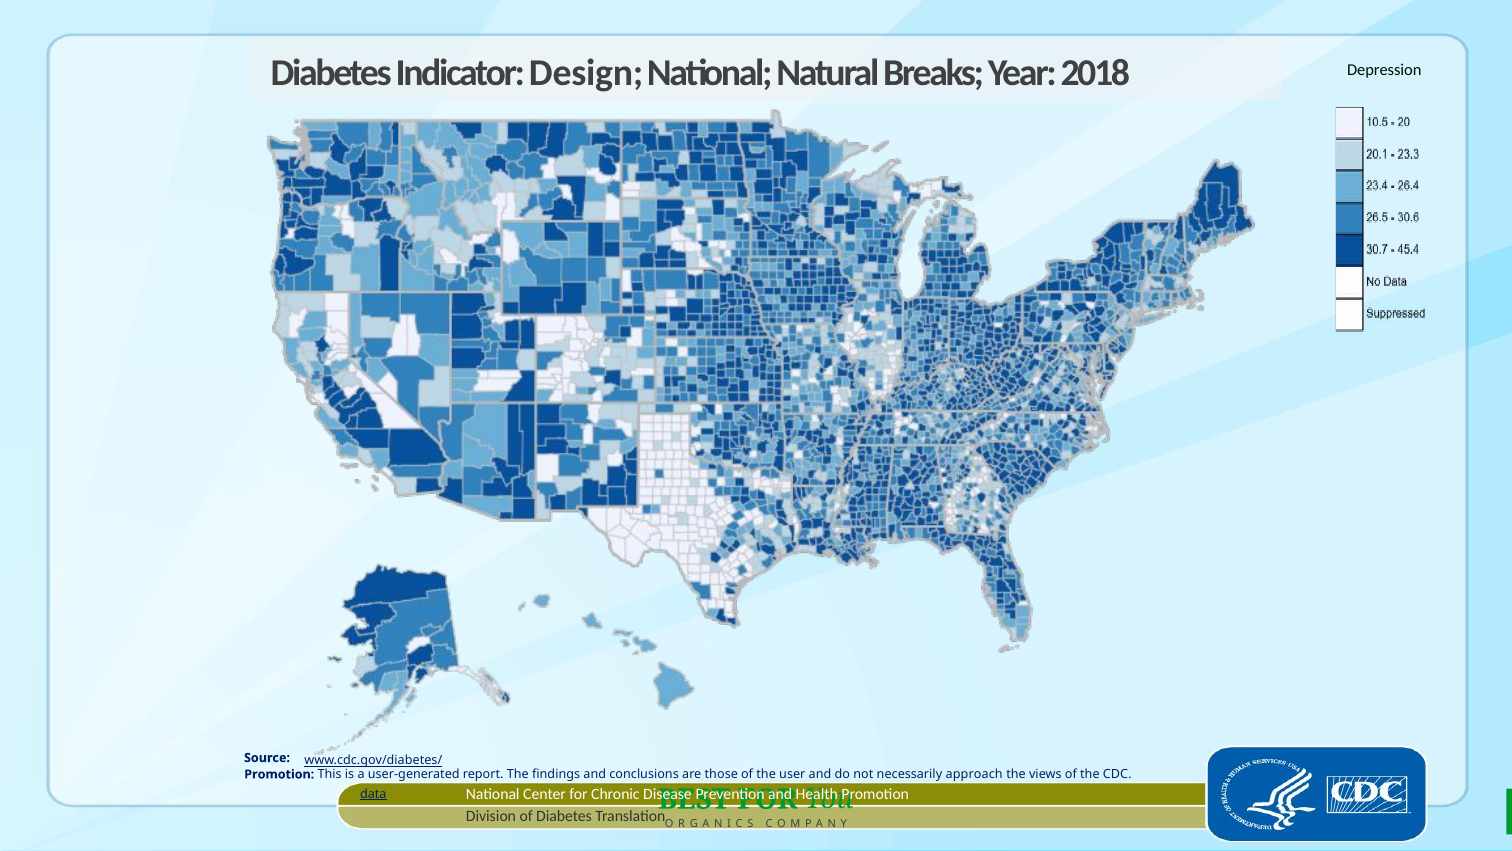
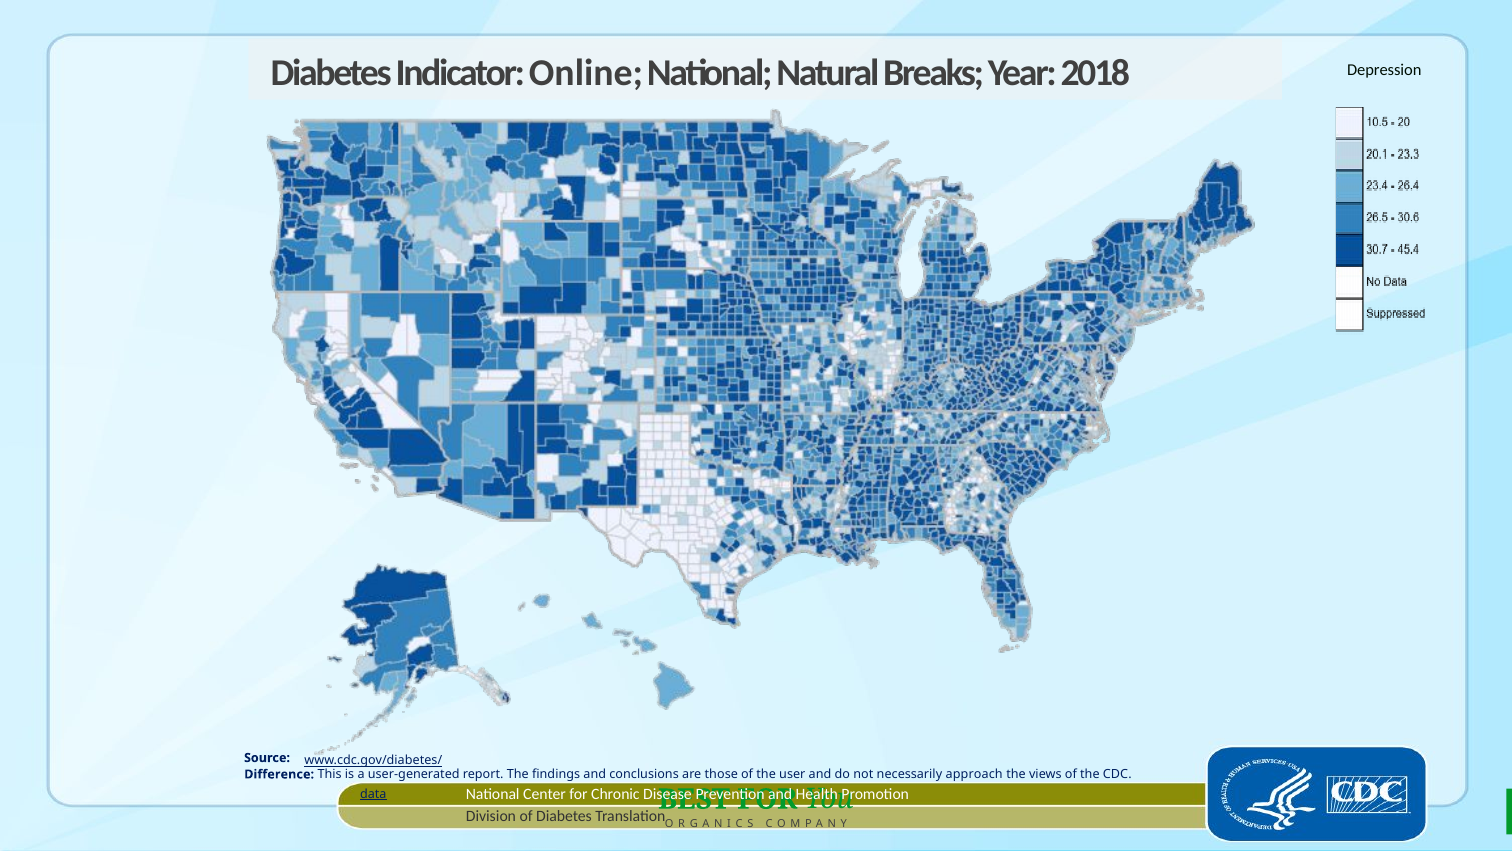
Design: Design -> Online
Promotion at (279, 774): Promotion -> Difference
